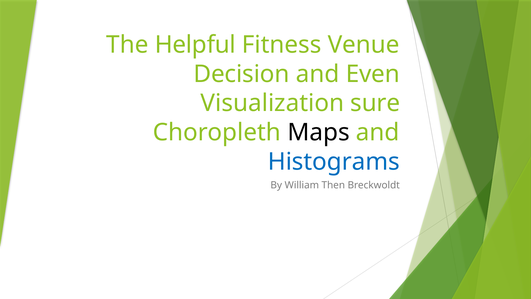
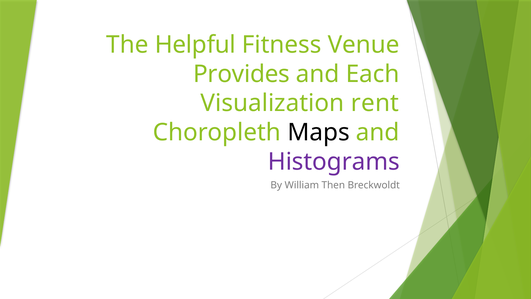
Decision: Decision -> Provides
Even: Even -> Each
sure: sure -> rent
Histograms colour: blue -> purple
